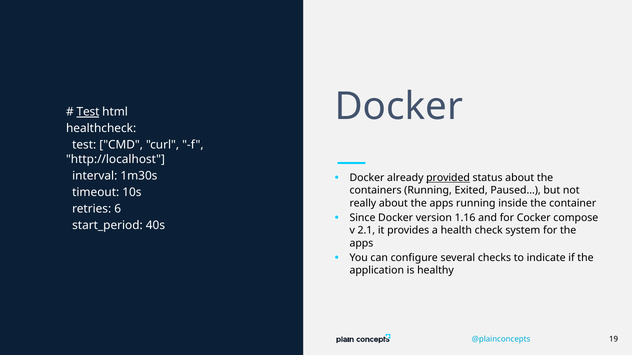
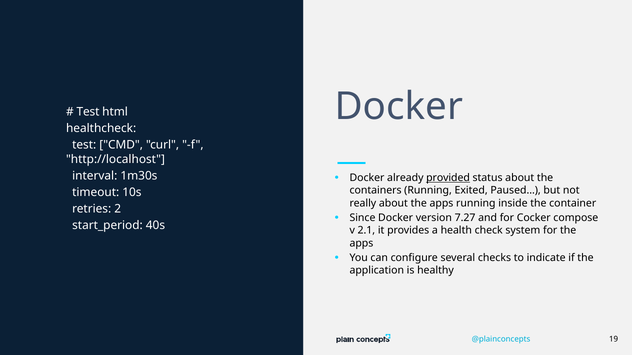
Test at (88, 112) underline: present -> none
6: 6 -> 2
1.16: 1.16 -> 7.27
